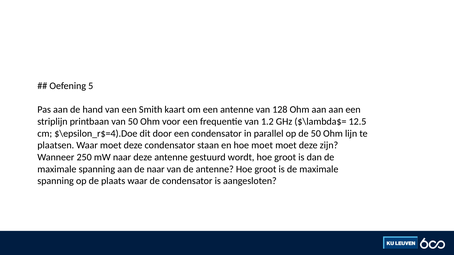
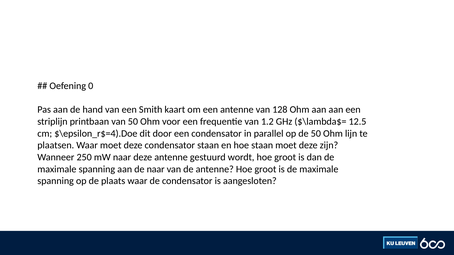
5: 5 -> 0
hoe moet: moet -> staan
